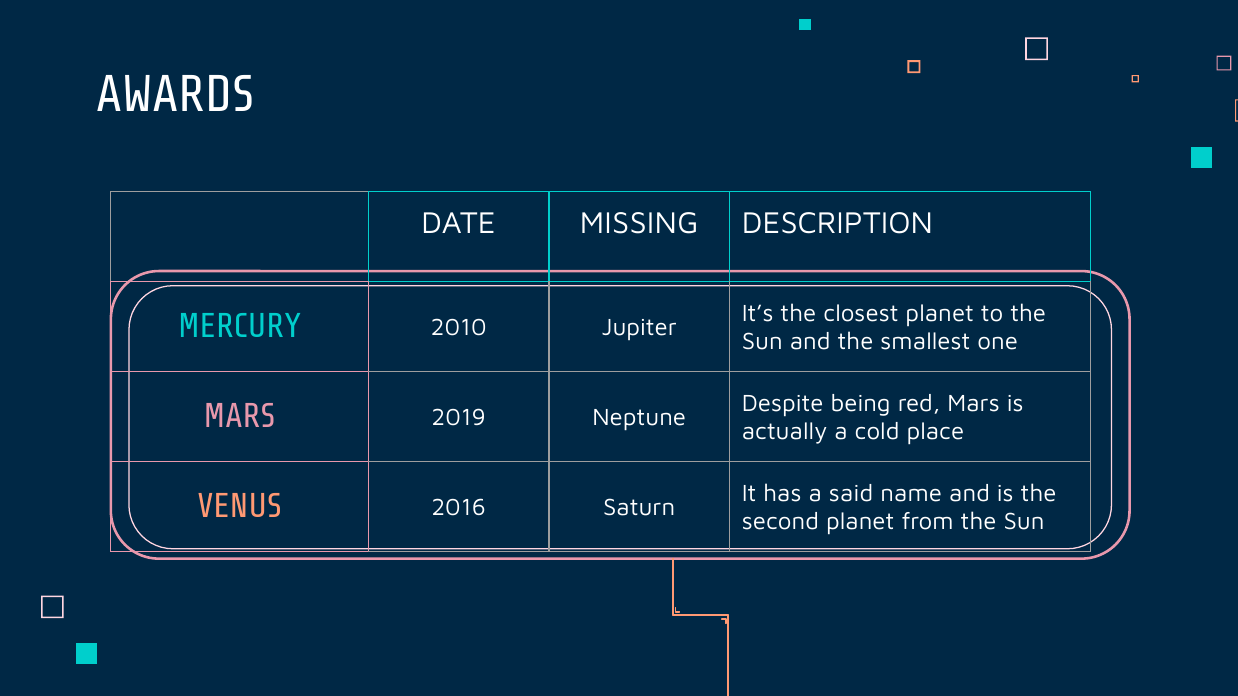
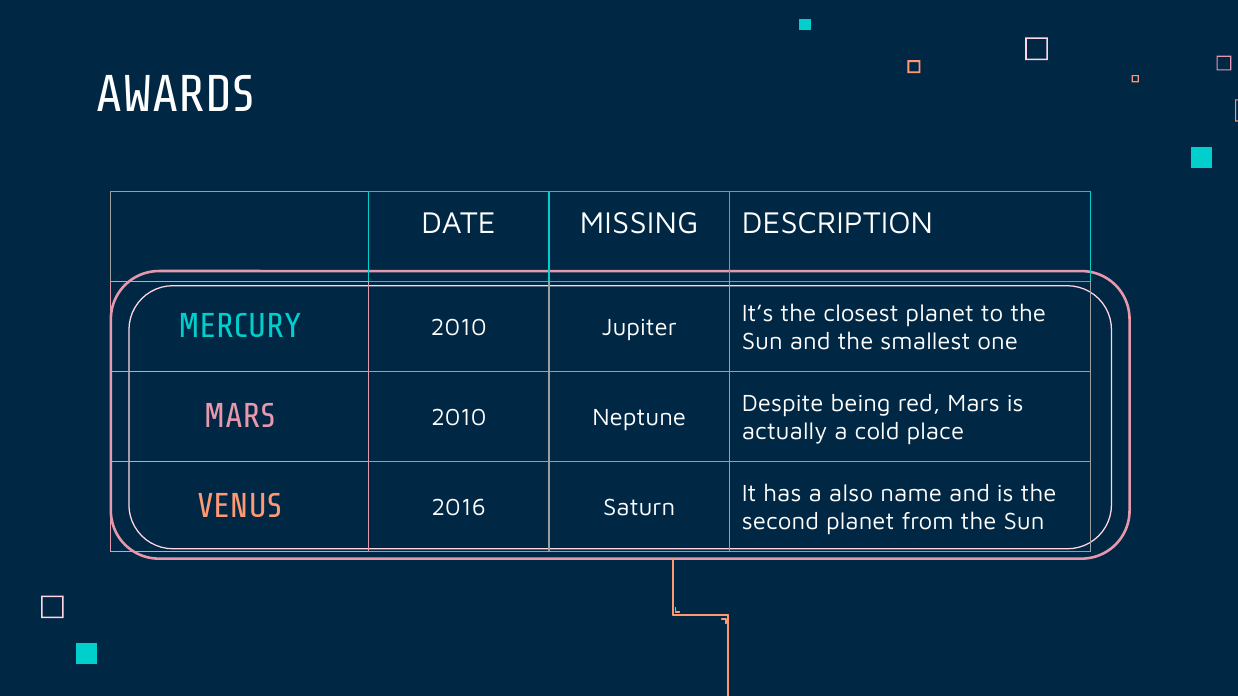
MARS 2019: 2019 -> 2010
said: said -> also
